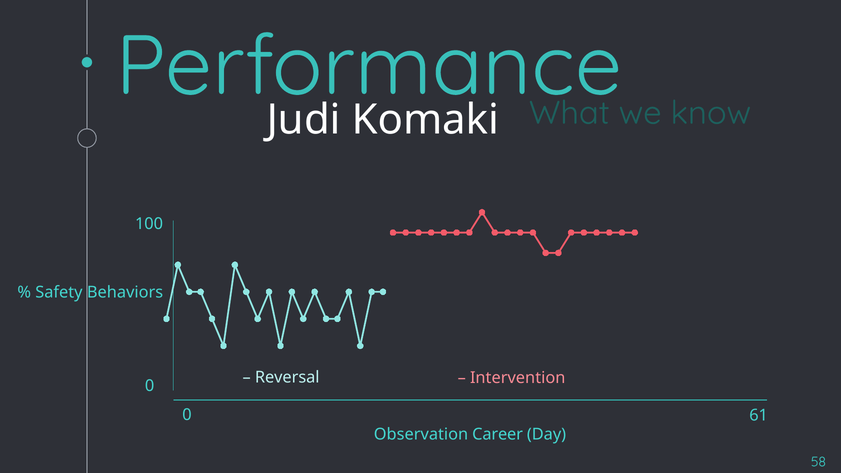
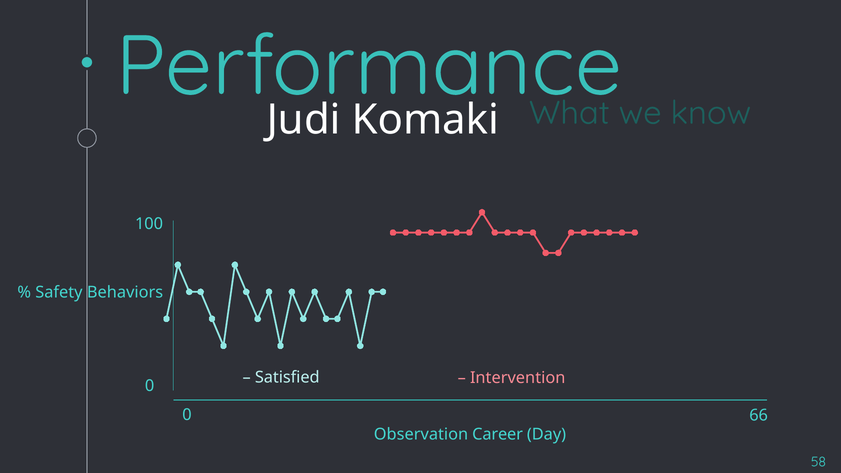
Reversal: Reversal -> Satisfied
61: 61 -> 66
